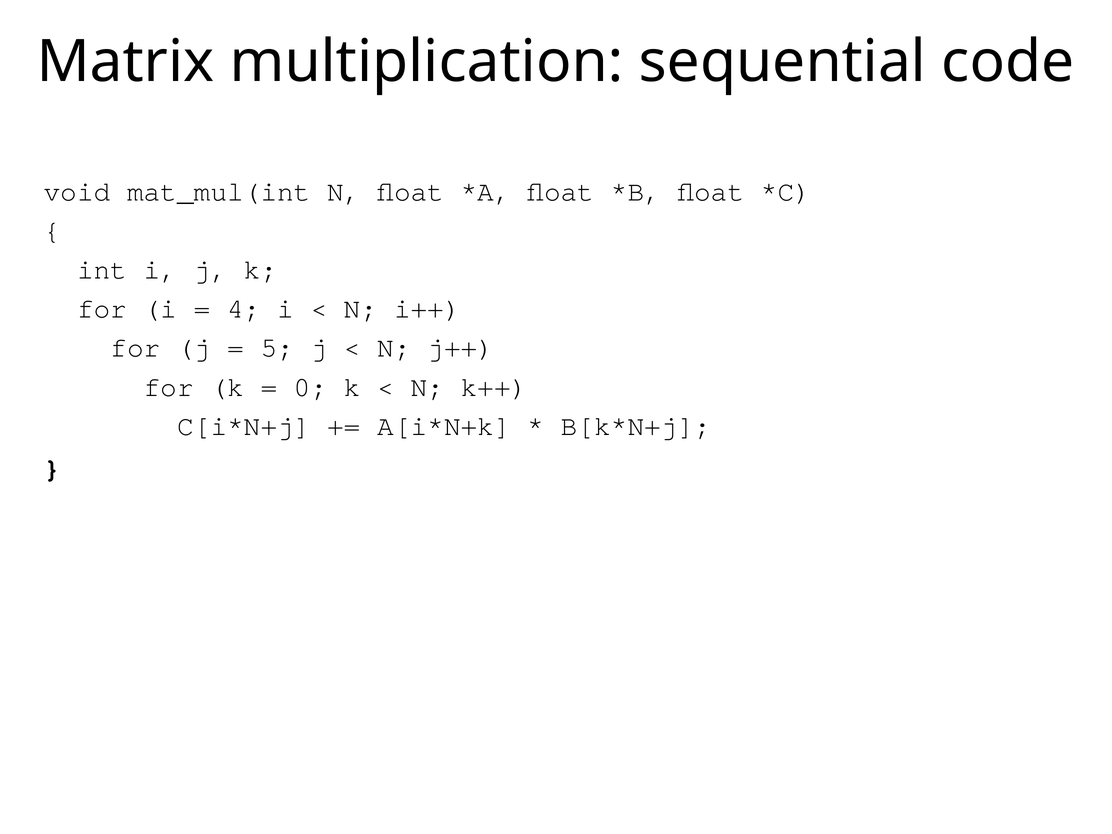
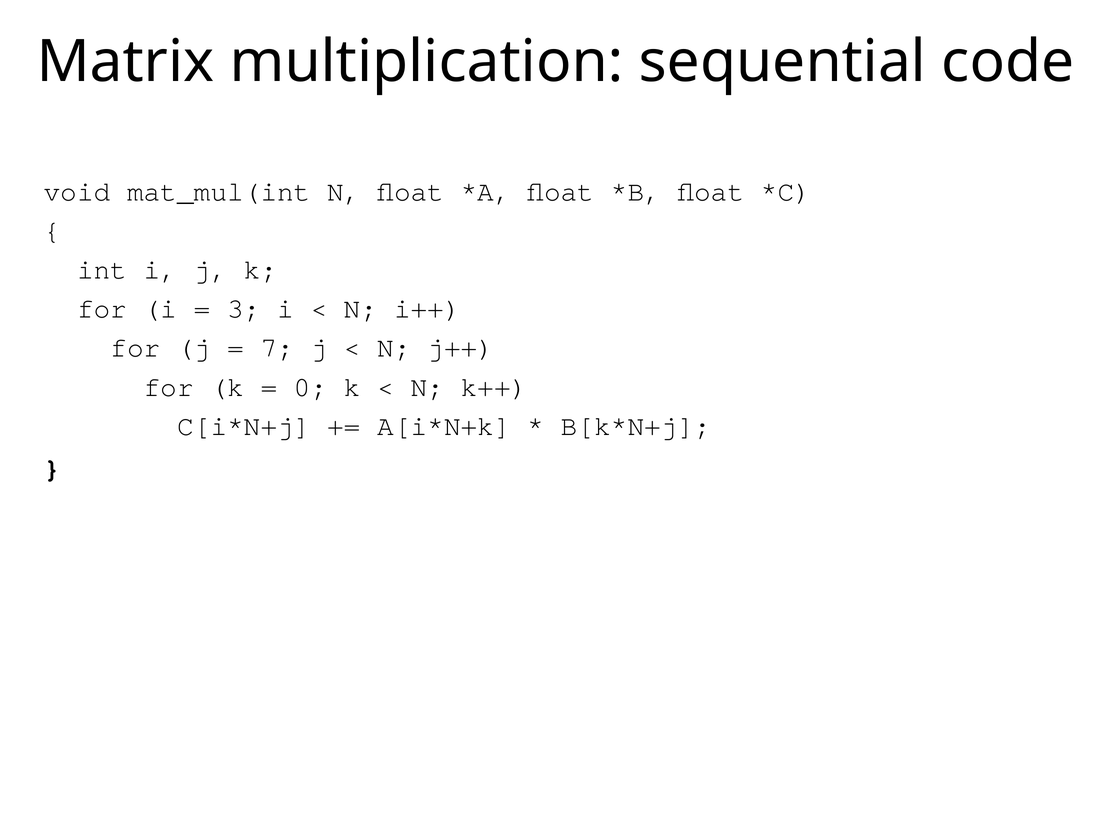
4: 4 -> 3
5: 5 -> 7
